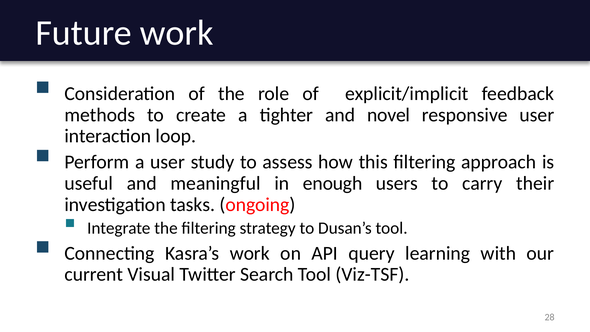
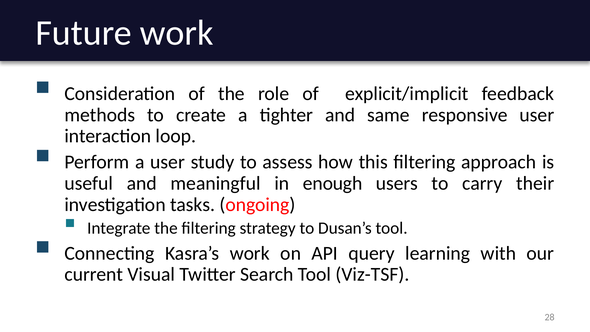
novel: novel -> same
